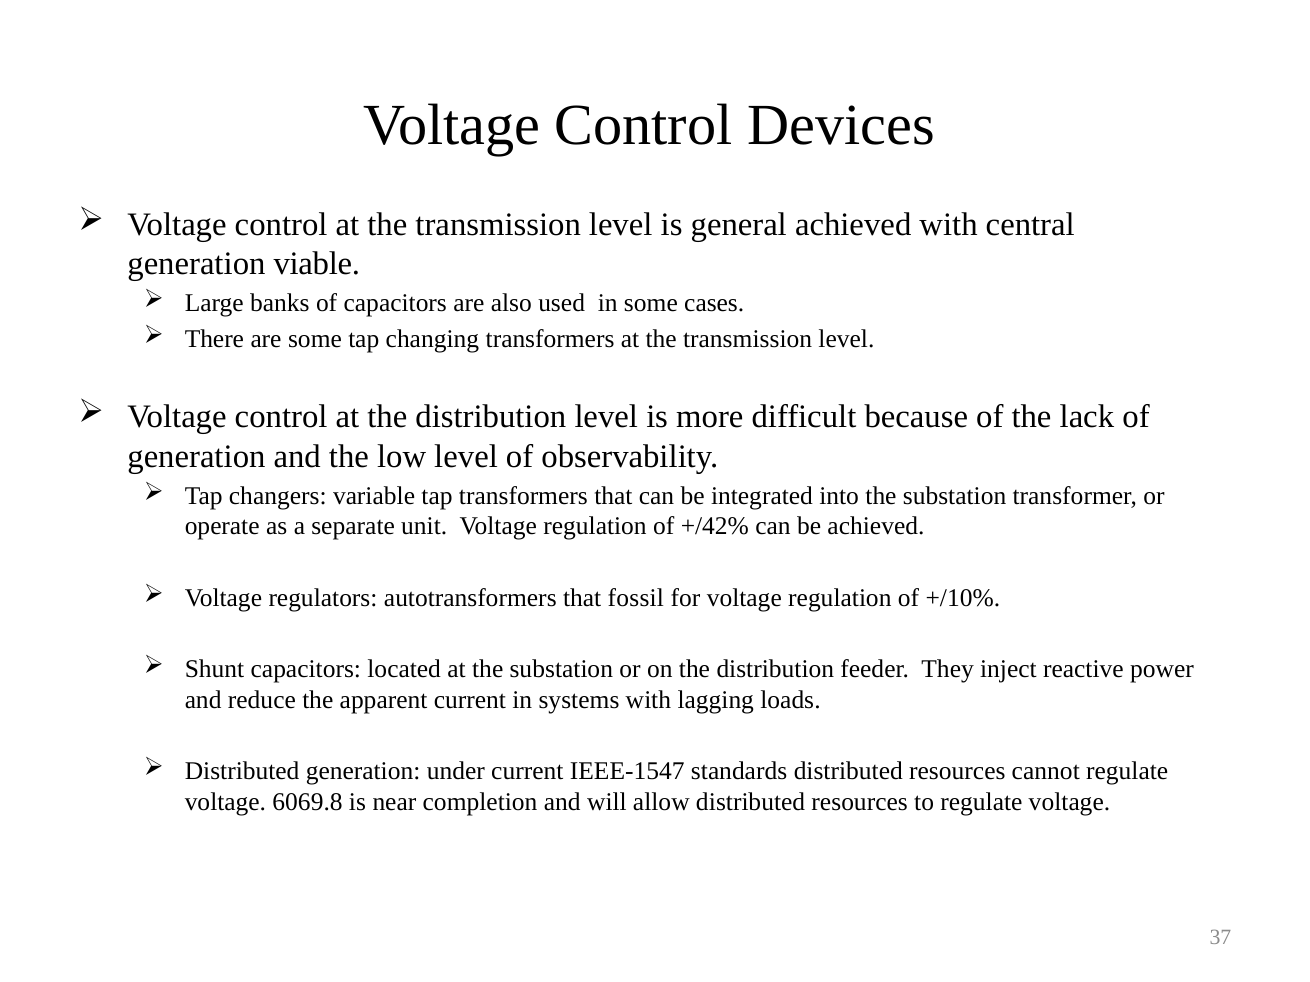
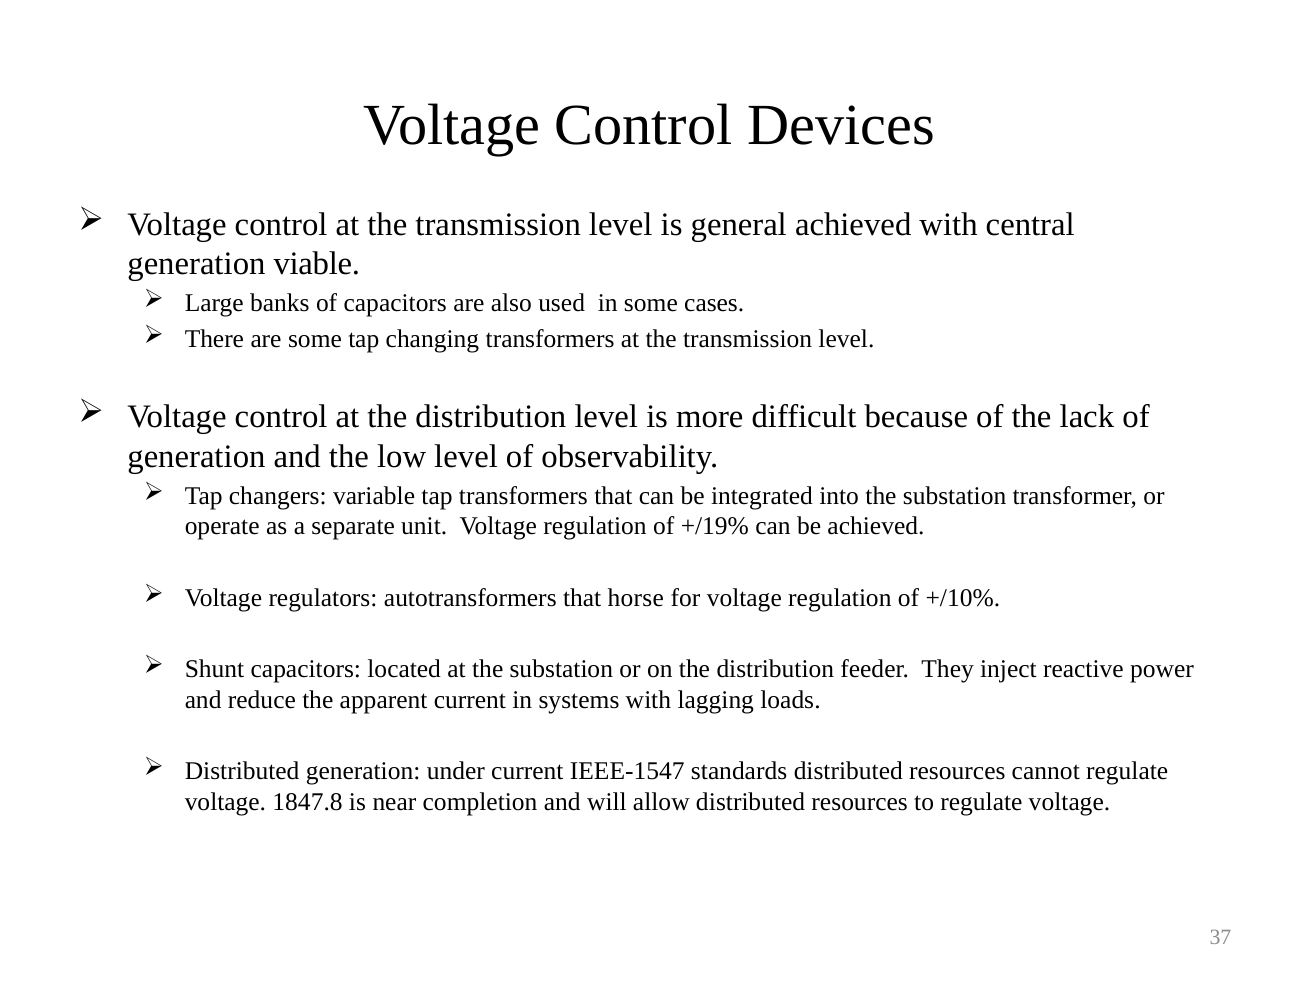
+/42%: +/42% -> +/19%
fossil: fossil -> horse
6069.8: 6069.8 -> 1847.8
